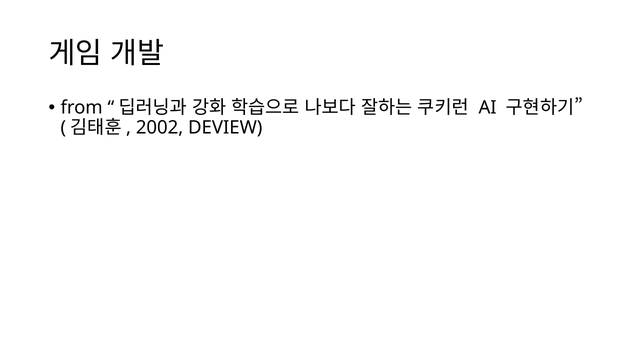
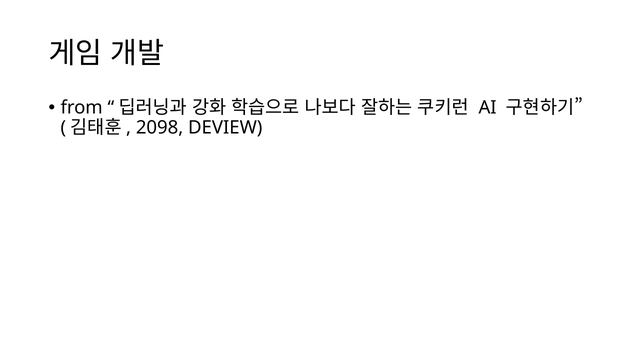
2002: 2002 -> 2098
